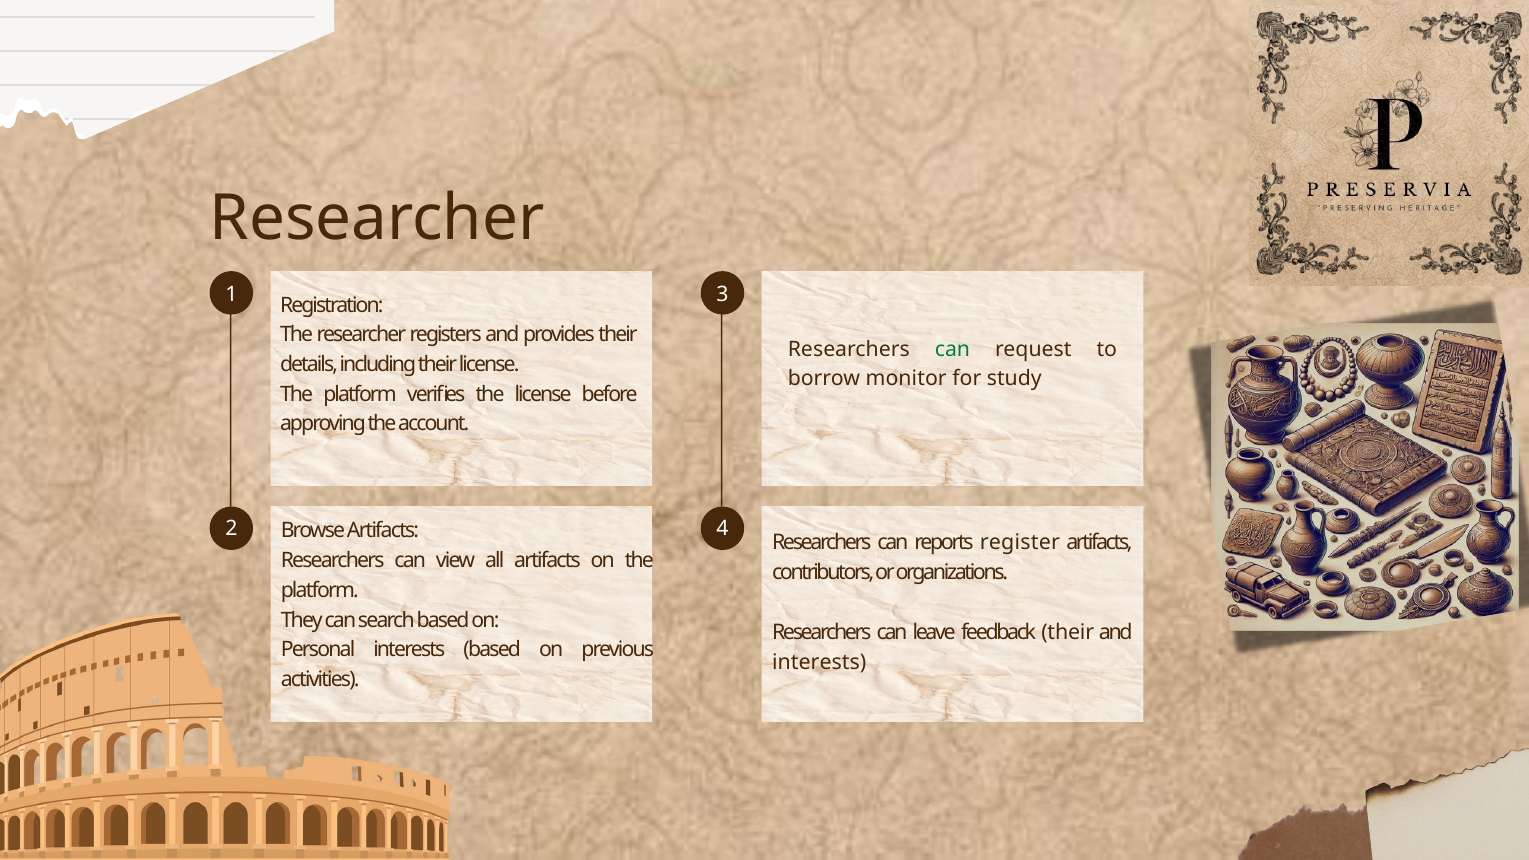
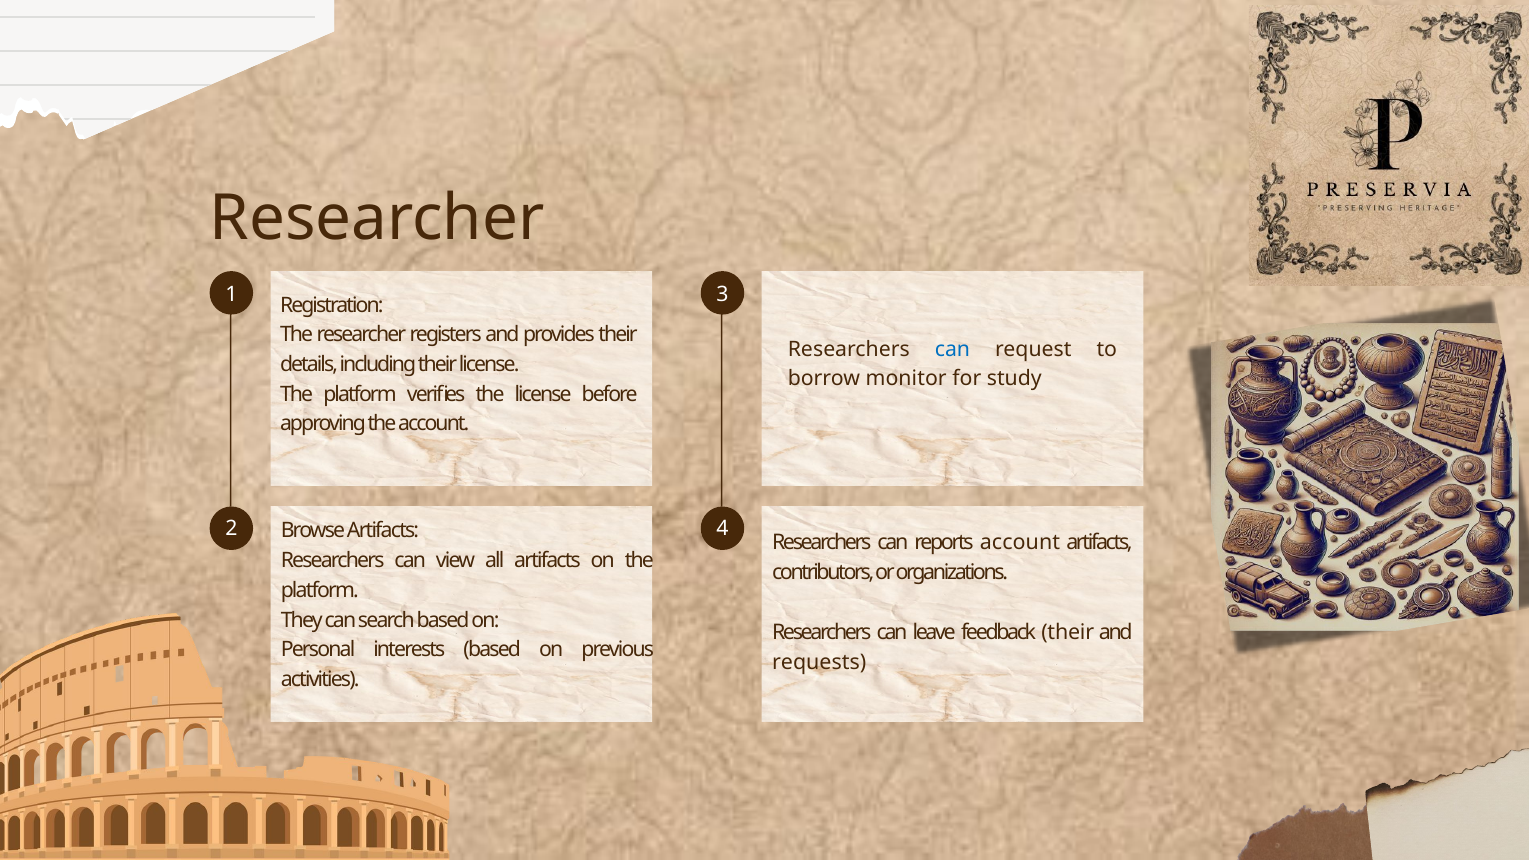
can at (952, 349) colour: green -> blue
reports register: register -> account
interests at (819, 663): interests -> requests
